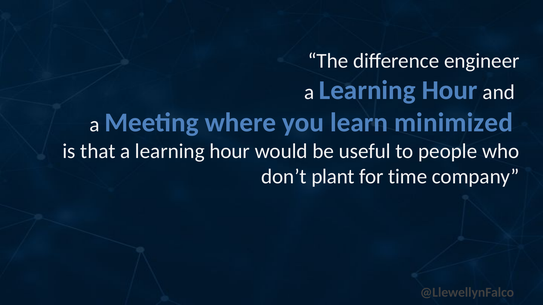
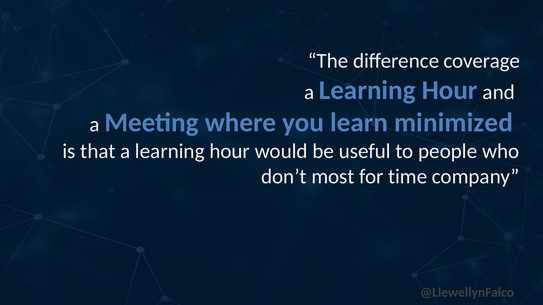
engineer: engineer -> coverage
plant: plant -> most
